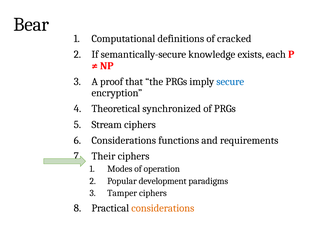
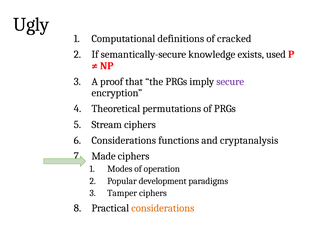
Bear: Bear -> Ugly
each: each -> used
secure colour: blue -> purple
synchronized: synchronized -> permutations
requirements: requirements -> cryptanalysis
Their: Their -> Made
